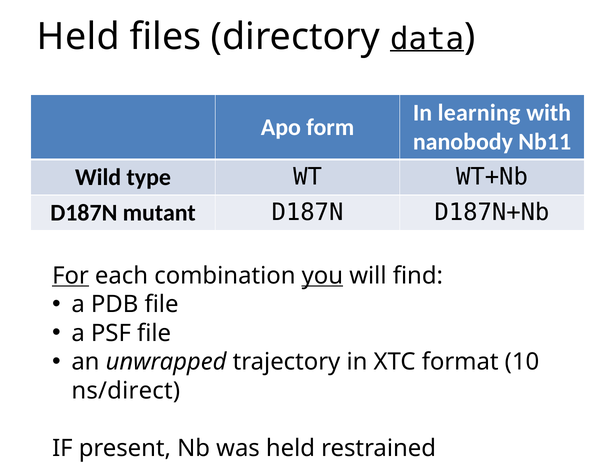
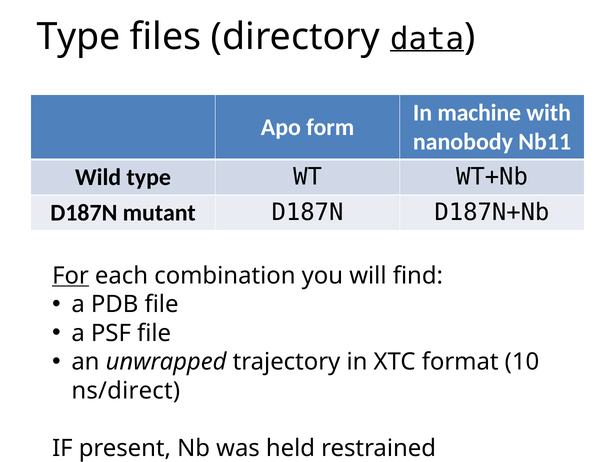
Held at (78, 37): Held -> Type
learning: learning -> machine
you underline: present -> none
